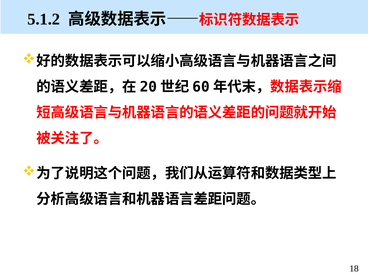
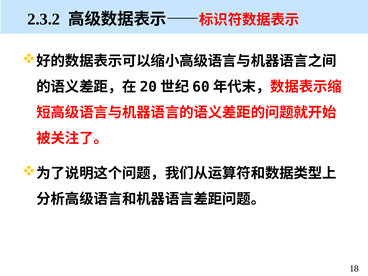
5.1.2: 5.1.2 -> 2.3.2
